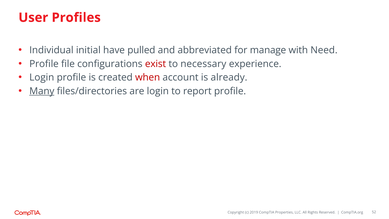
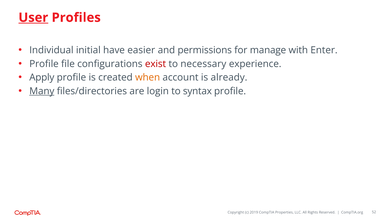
User underline: none -> present
pulled: pulled -> easier
abbreviated: abbreviated -> permissions
Need: Need -> Enter
Login at (42, 77): Login -> Apply
when colour: red -> orange
report: report -> syntax
